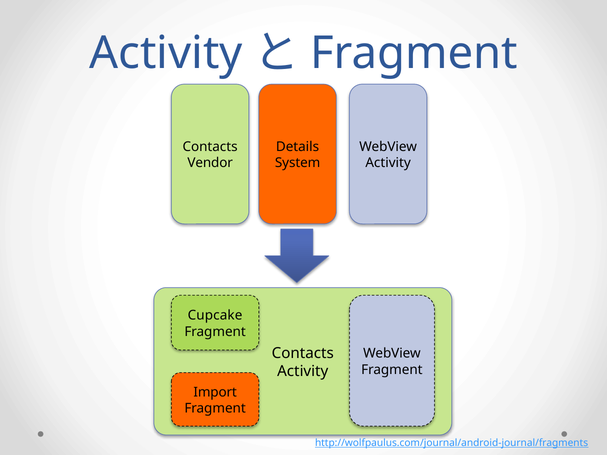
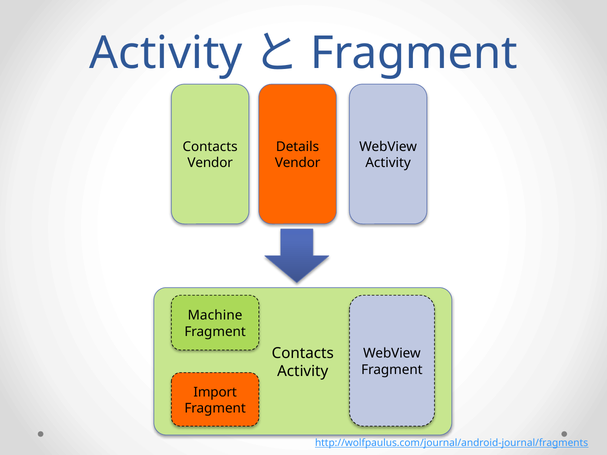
System at (298, 163): System -> Vendor
Cupcake: Cupcake -> Machine
